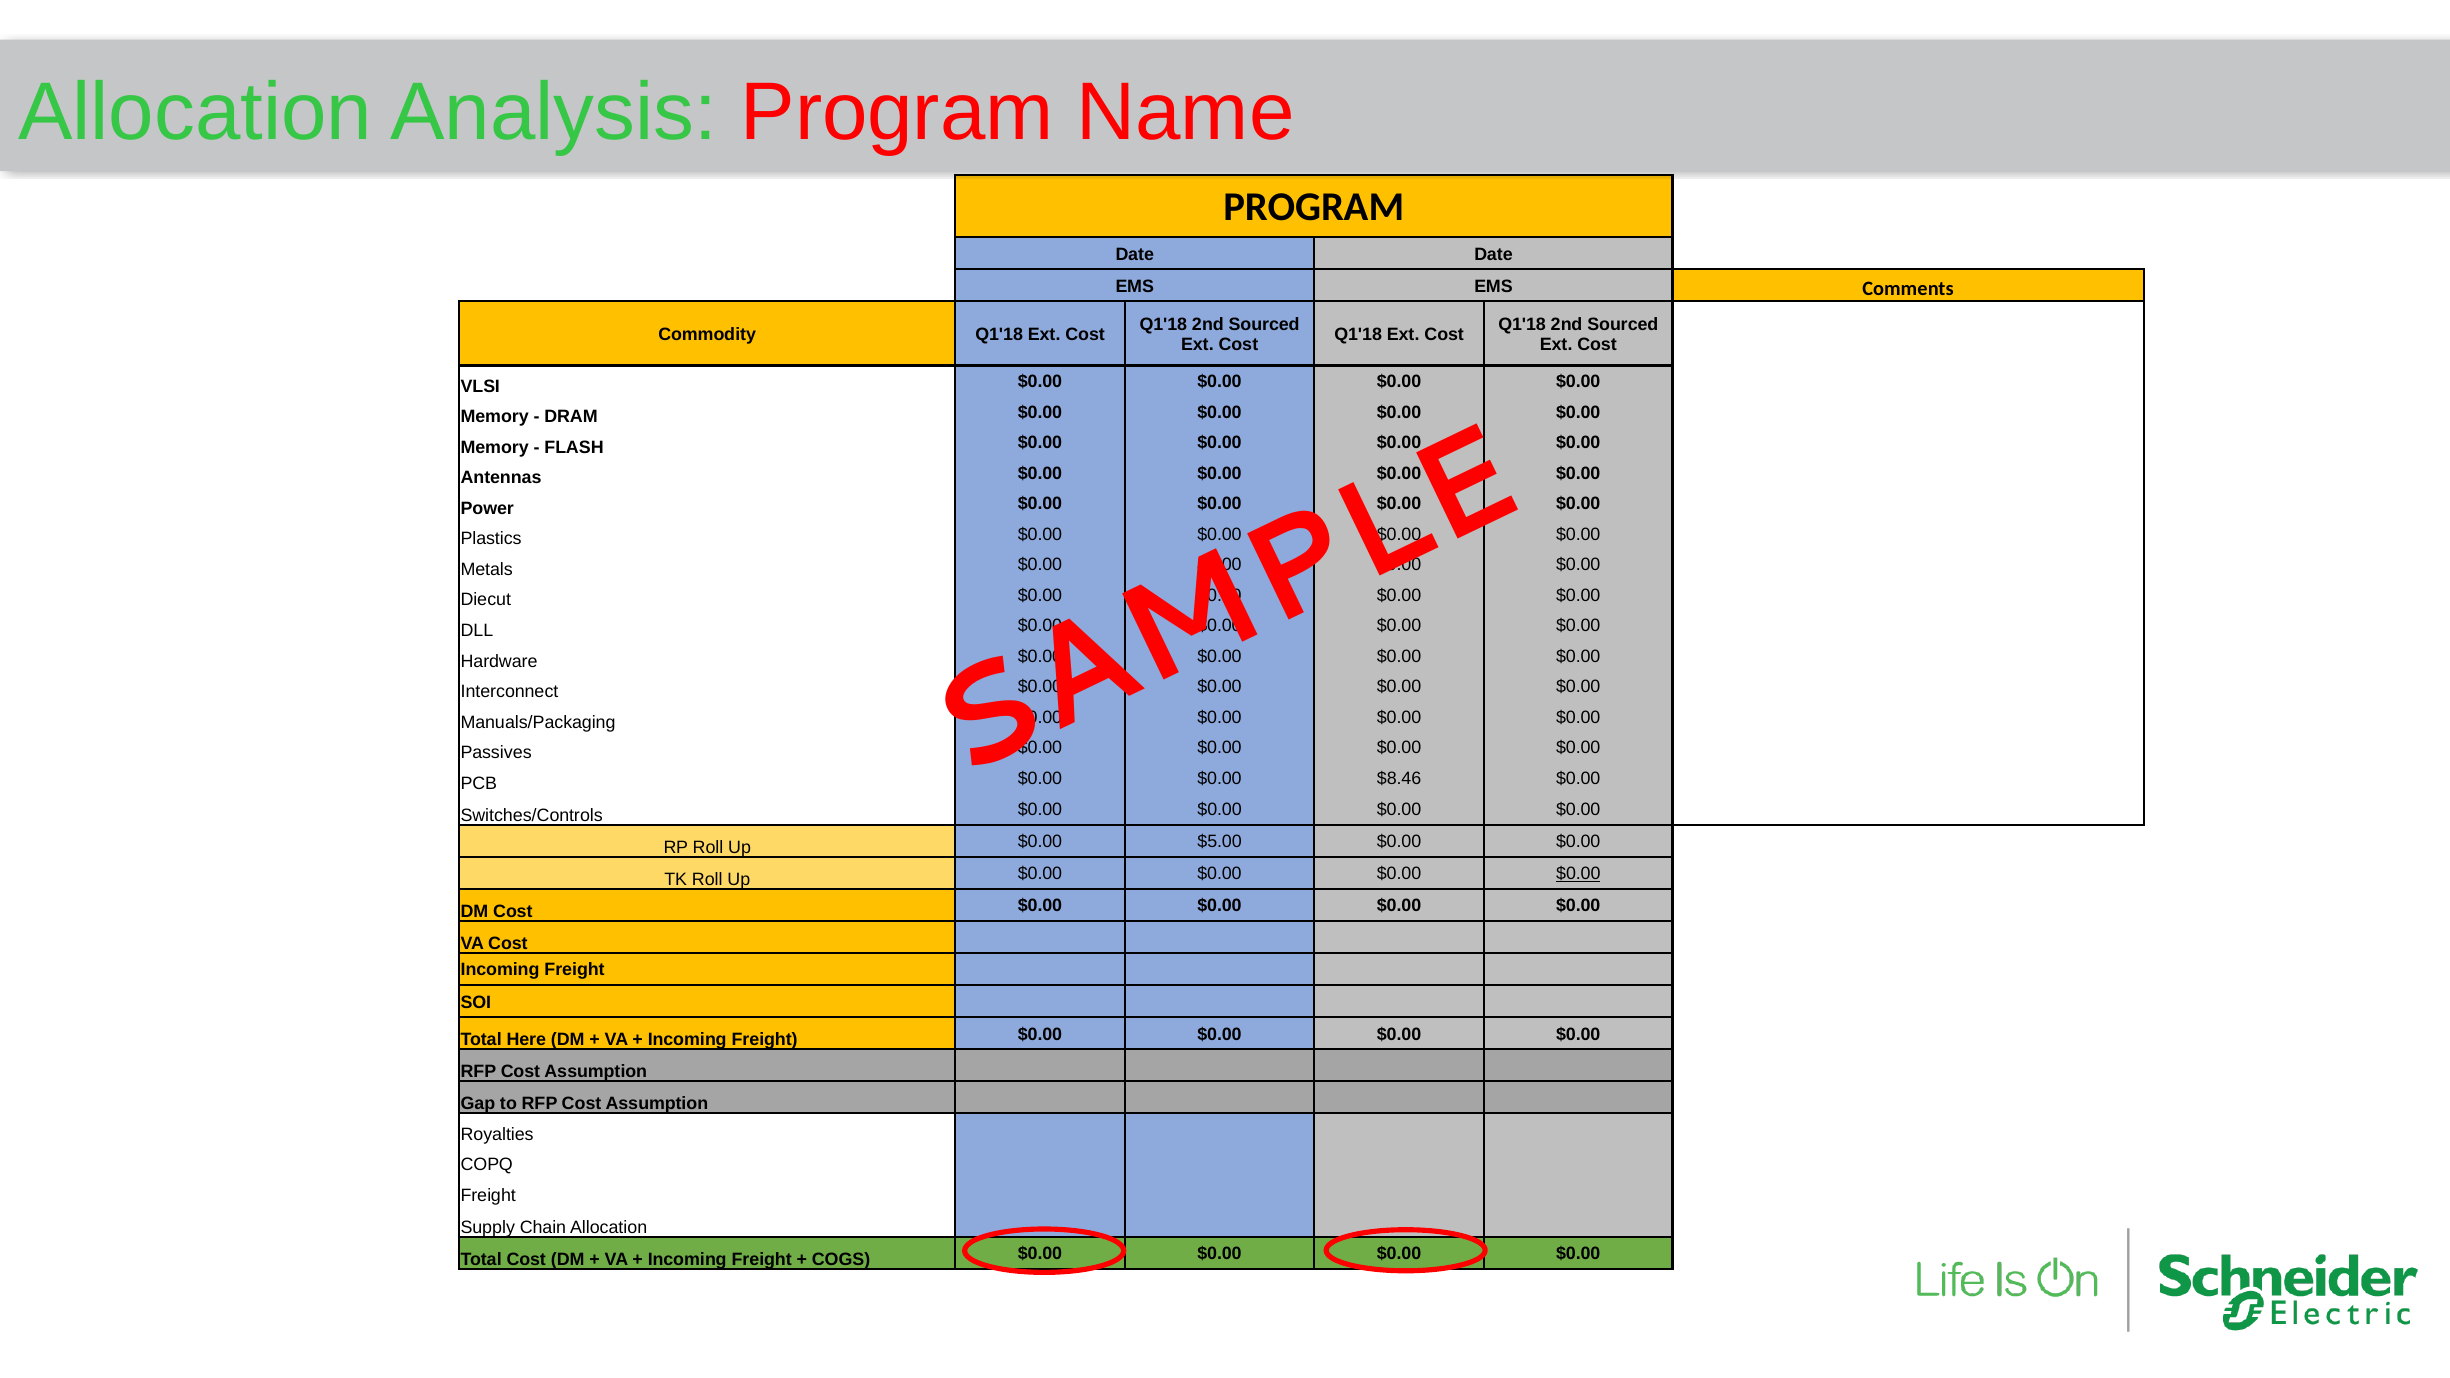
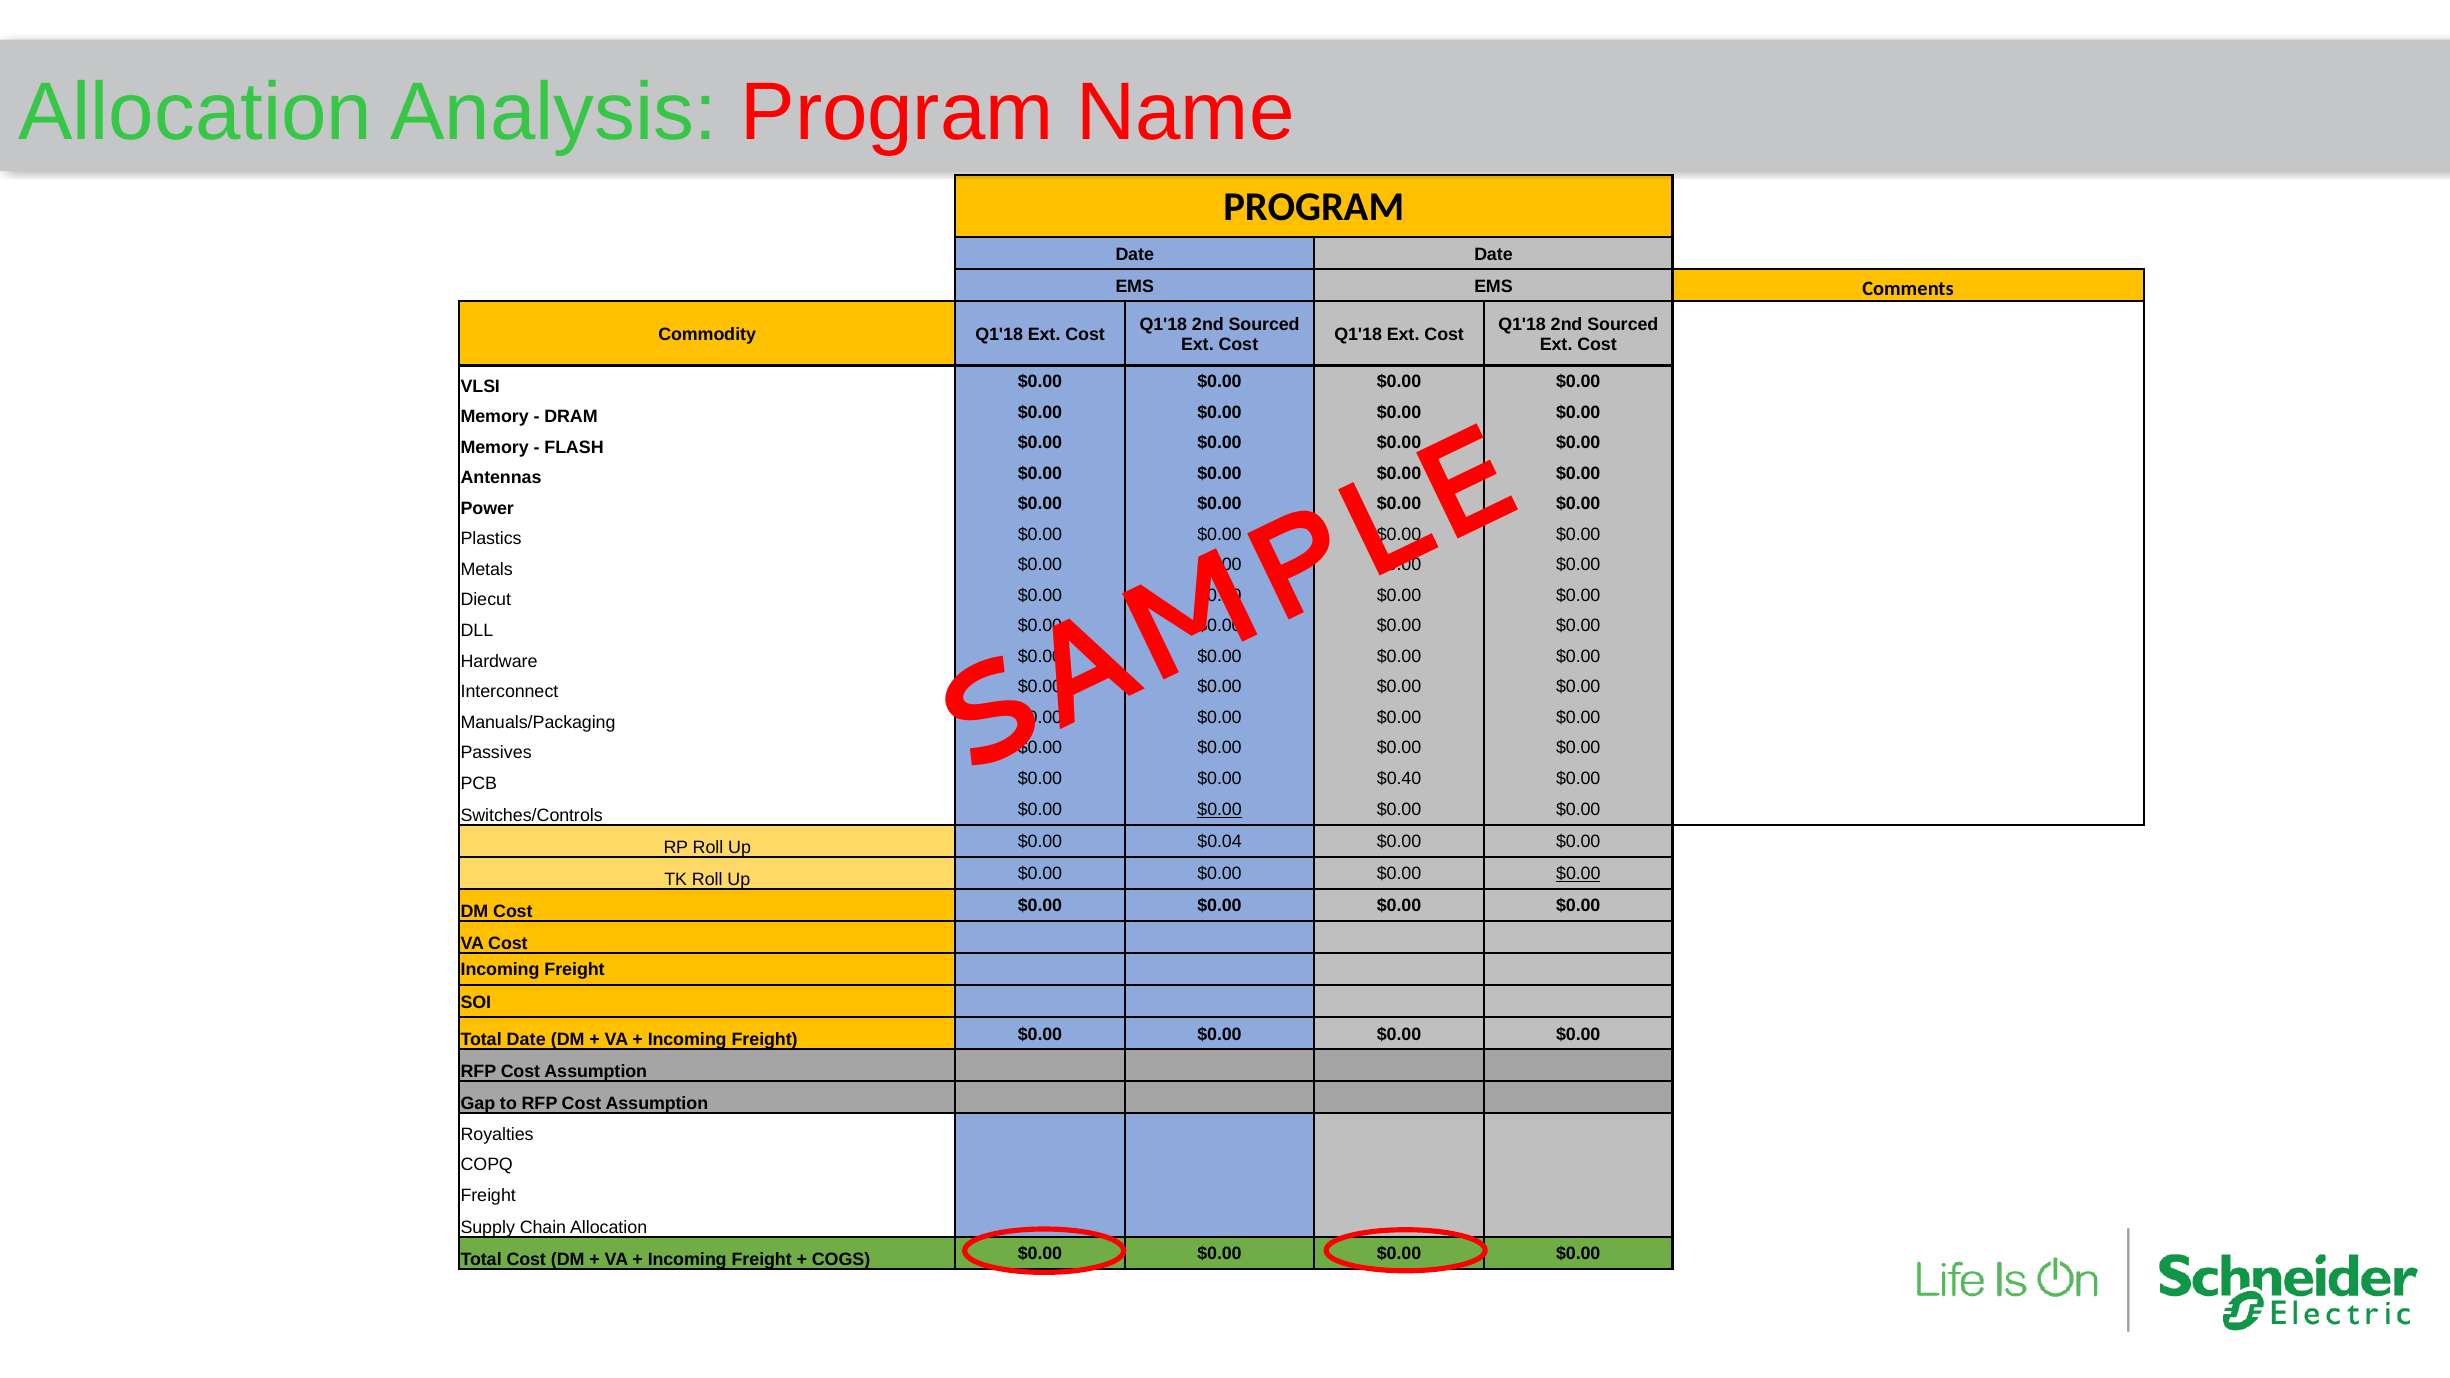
$8.46: $8.46 -> $0.40
$0.00 at (1220, 810) underline: none -> present
$5.00: $5.00 -> $0.04
Total Here: Here -> Date
